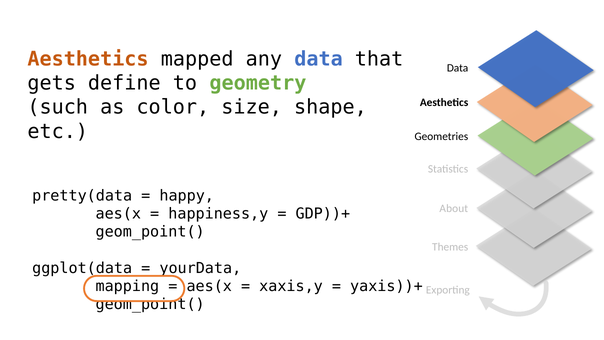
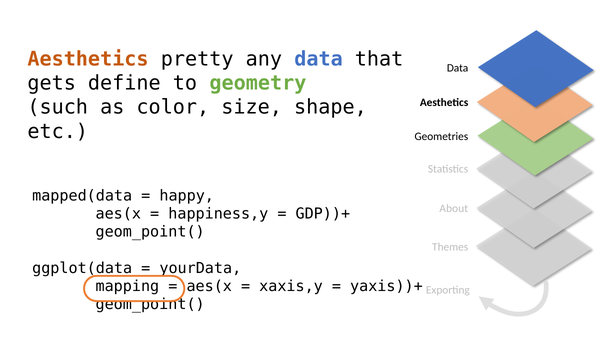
mapped: mapped -> pretty
pretty(data: pretty(data -> mapped(data
